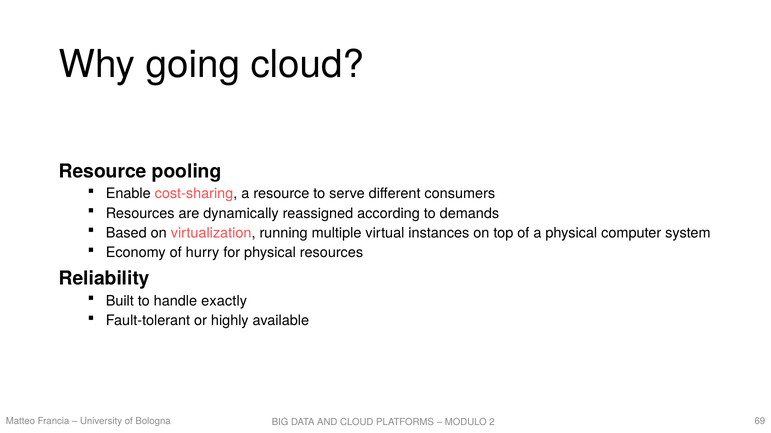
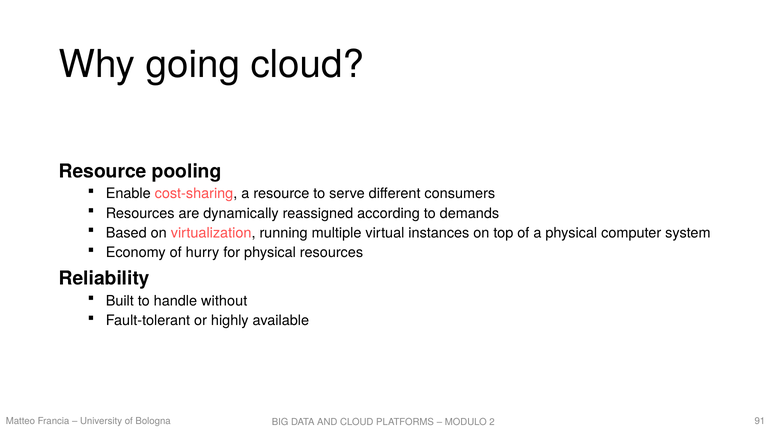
exactly: exactly -> without
69: 69 -> 91
